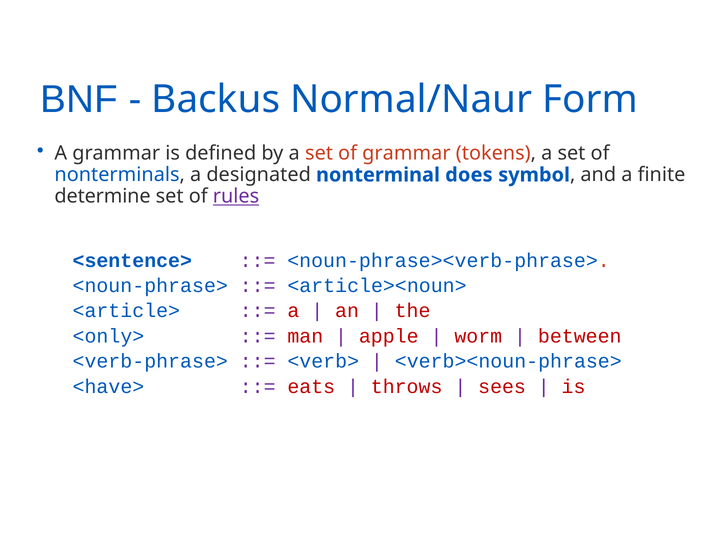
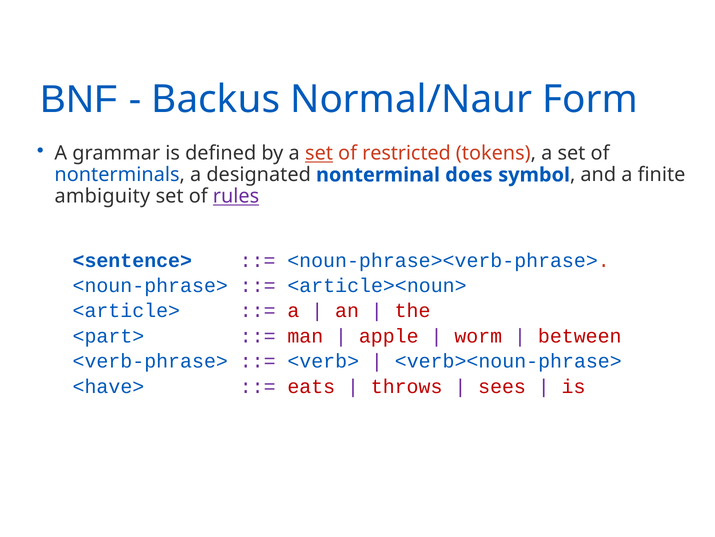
set at (319, 153) underline: none -> present
of grammar: grammar -> restricted
determine: determine -> ambiguity
<only>: <only> -> <part>
